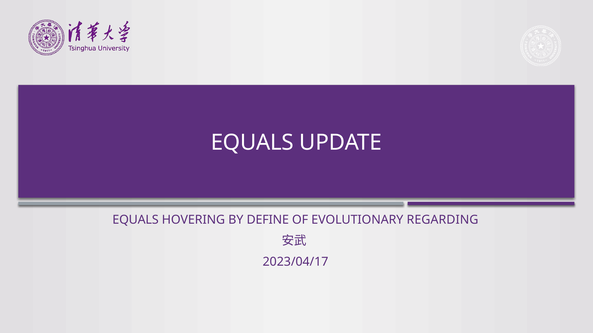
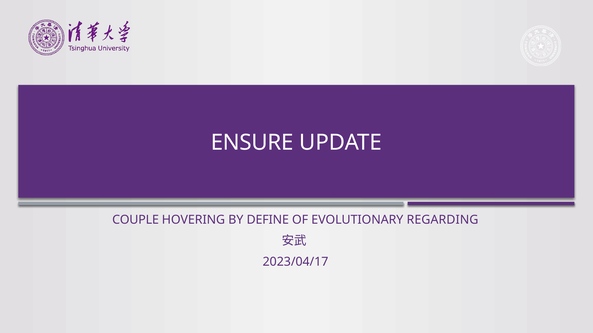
EQUALS at (252, 143): EQUALS -> ENSURE
EQUALS at (136, 220): EQUALS -> COUPLE
